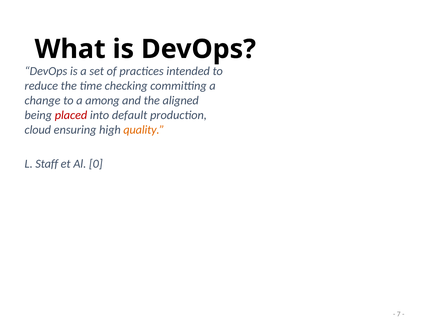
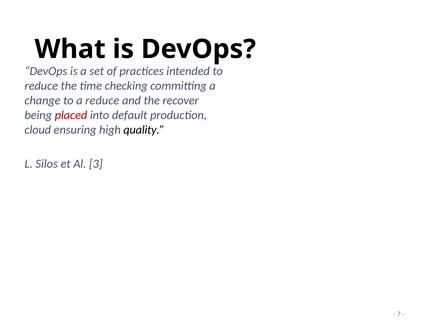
a among: among -> reduce
aligned: aligned -> recover
quality colour: orange -> black
Staff: Staff -> Silos
0: 0 -> 3
